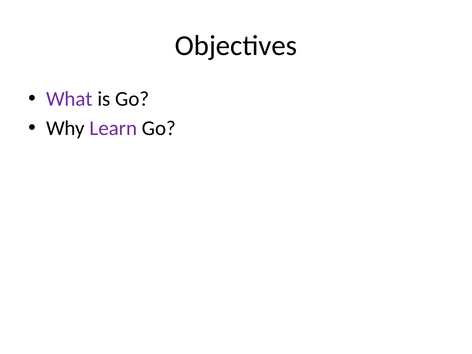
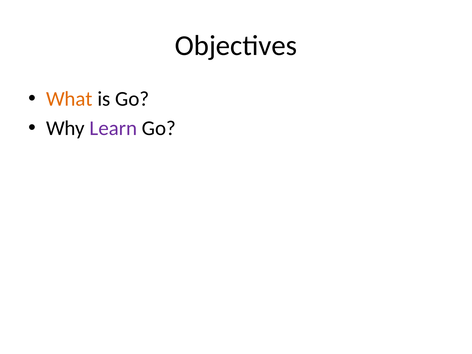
What colour: purple -> orange
